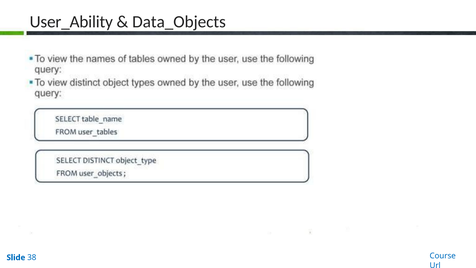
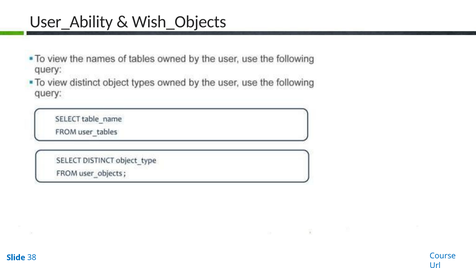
Data_Objects: Data_Objects -> Wish_Objects
